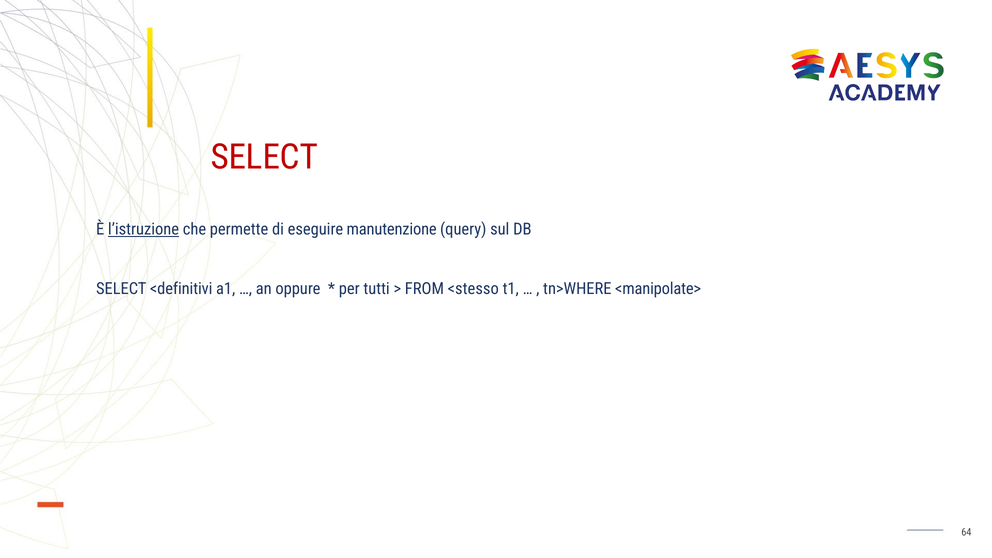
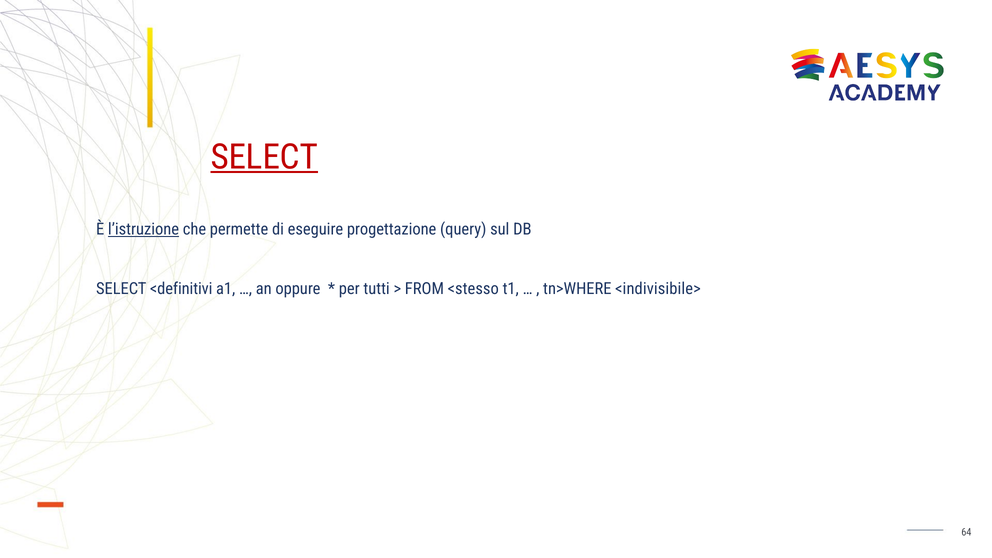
SELECT at (264, 157) underline: none -> present
manutenzione: manutenzione -> progettazione
<manipolate>: <manipolate> -> <indivisibile>
